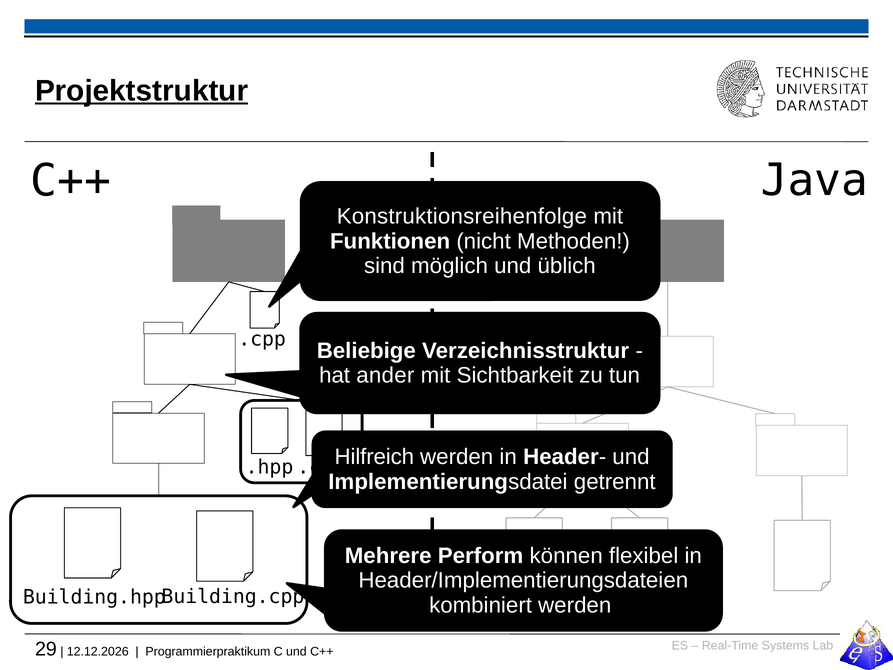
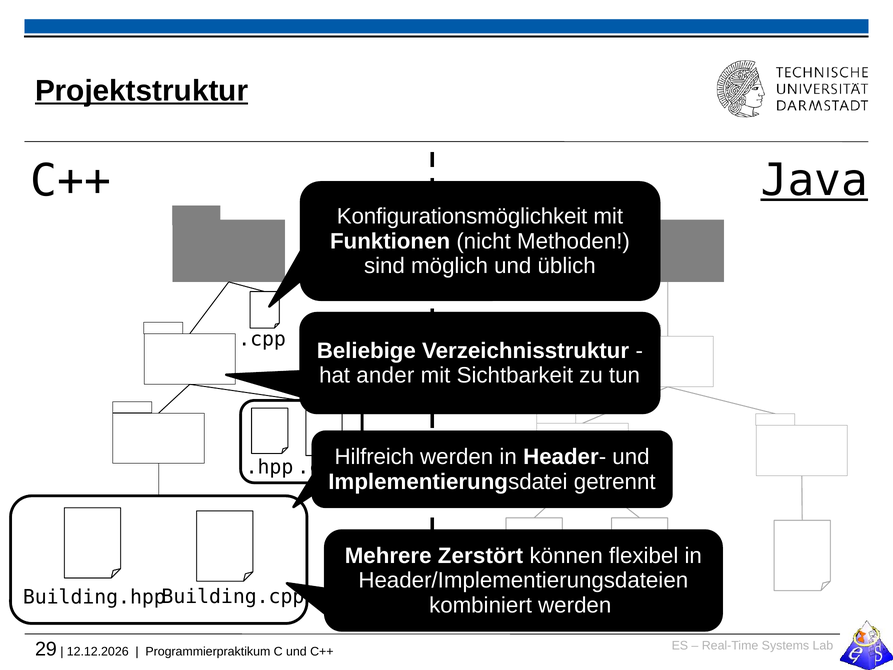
Java underline: none -> present
Konstruktionsreihenfolge: Konstruktionsreihenfolge -> Konfigurationsmöglichkeit
Perform: Perform -> Zerstört
